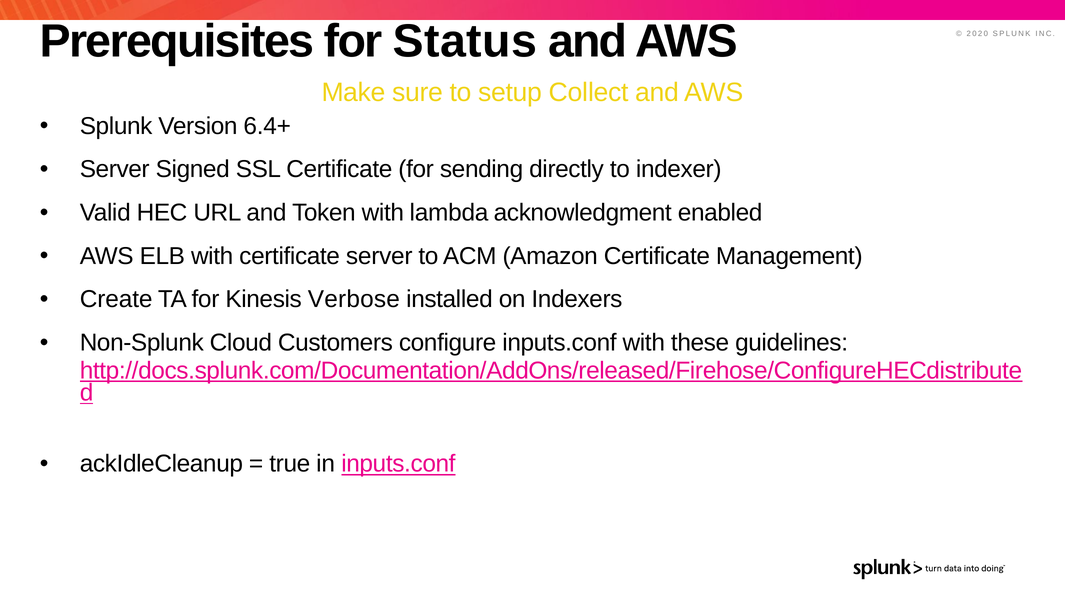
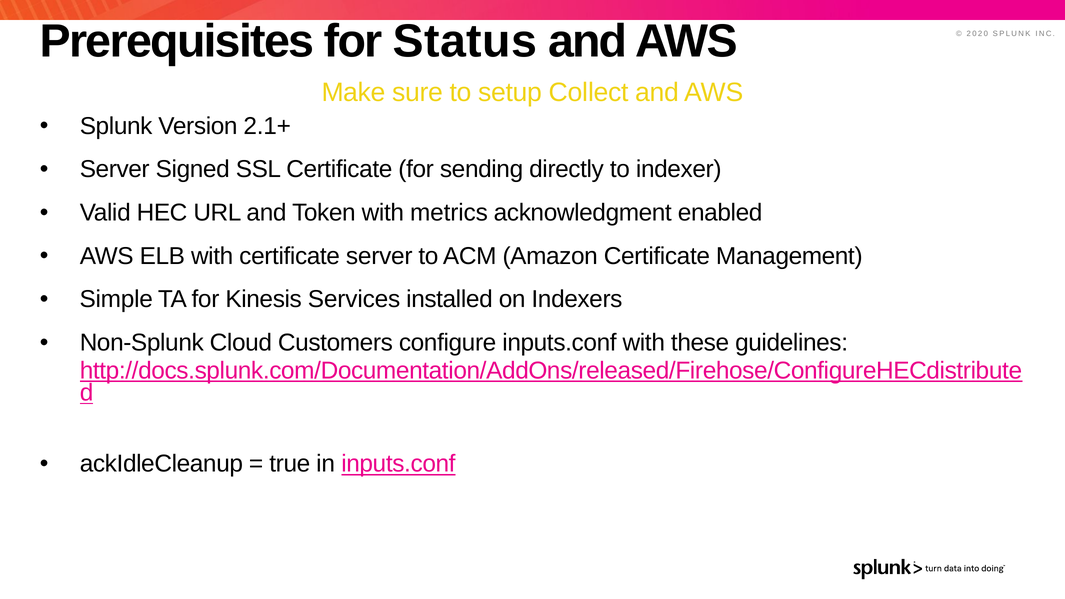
6.4+: 6.4+ -> 2.1+
lambda: lambda -> metrics
Create: Create -> Simple
Verbose: Verbose -> Services
